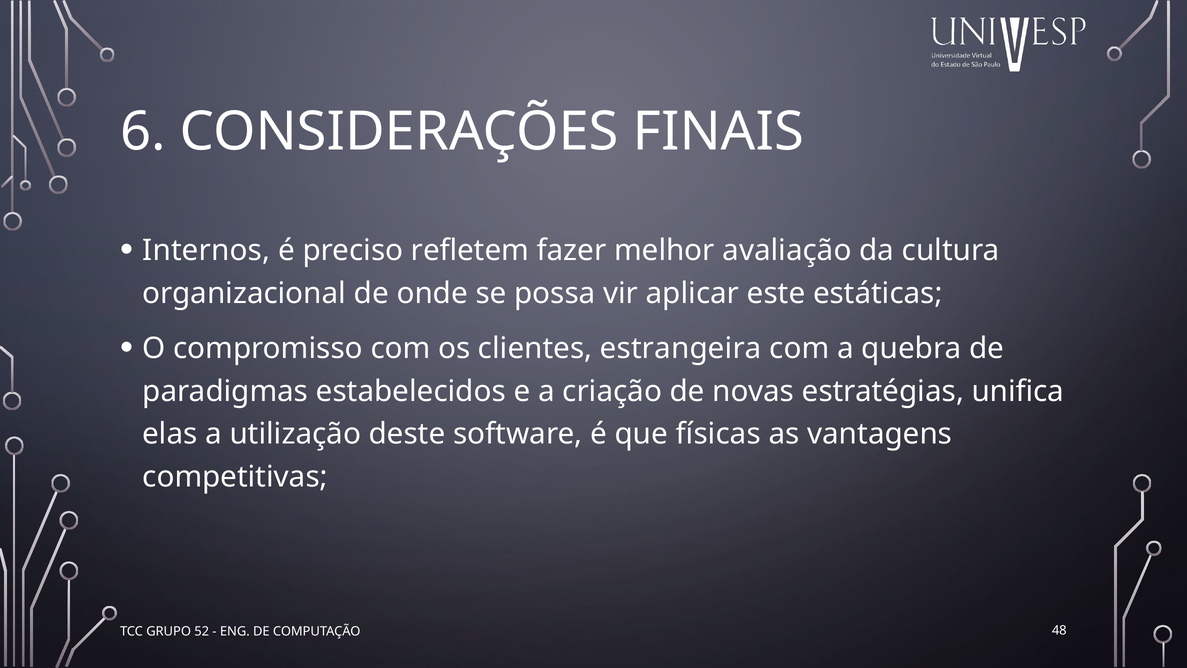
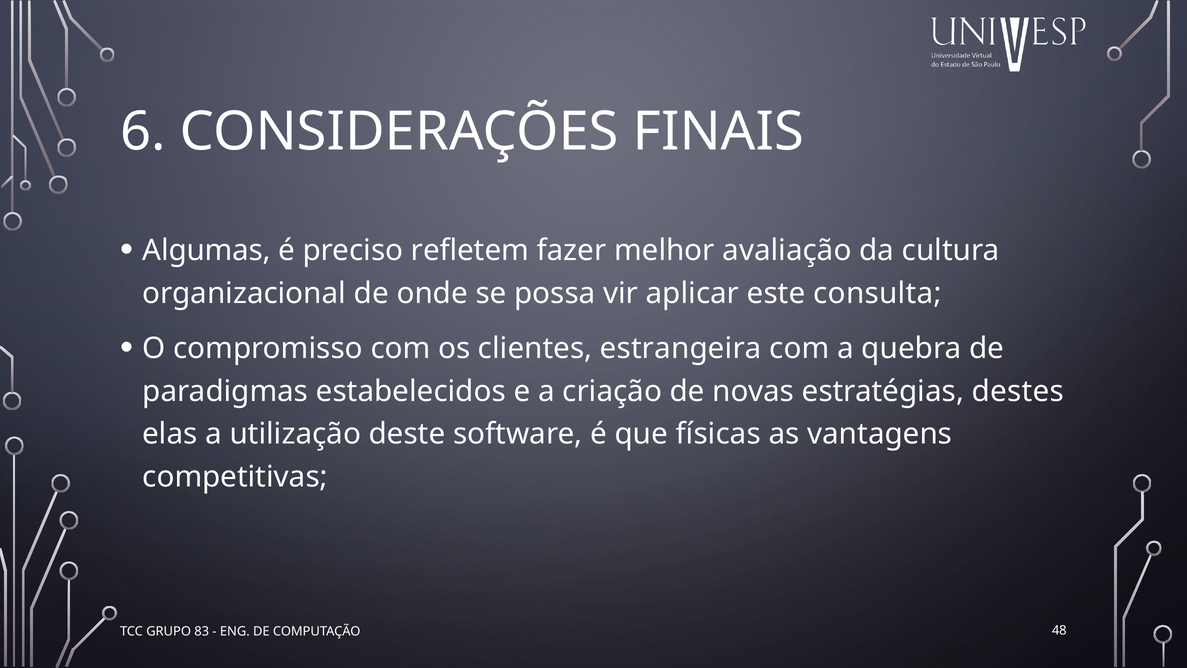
Internos: Internos -> Algumas
estáticas: estáticas -> consulta
unifica: unifica -> destes
52: 52 -> 83
